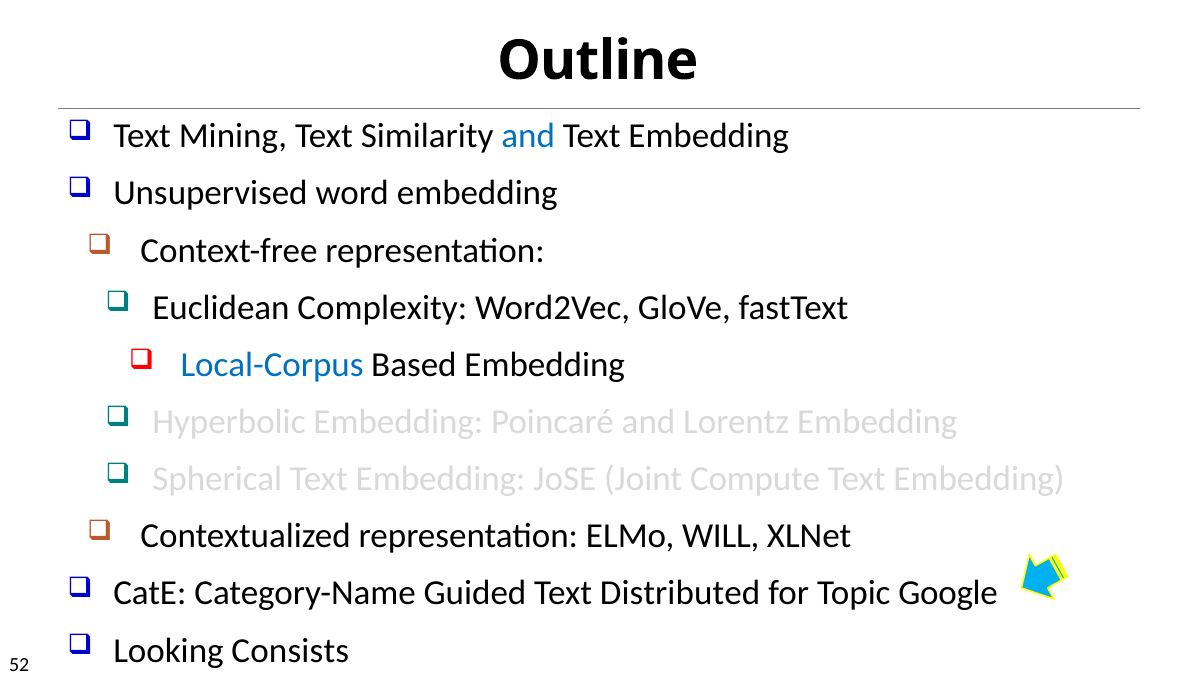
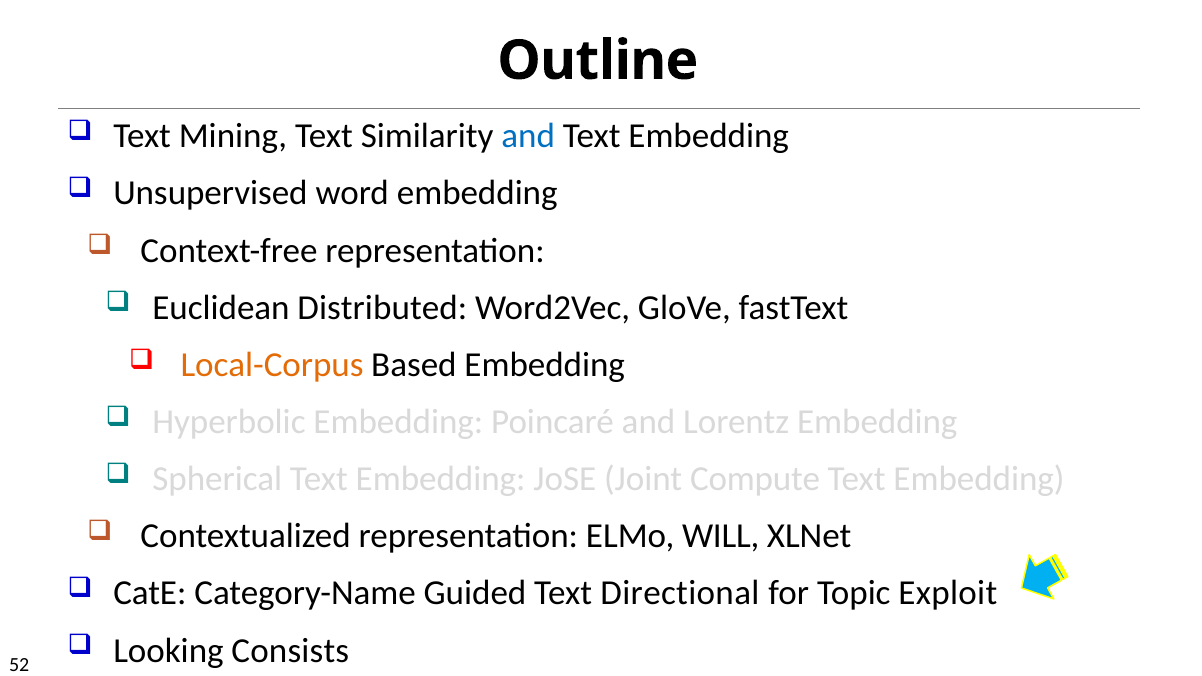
Complexity: Complexity -> Distributed
Local-Corpus colour: blue -> orange
Distributed: Distributed -> Directional
Google: Google -> Exploit
